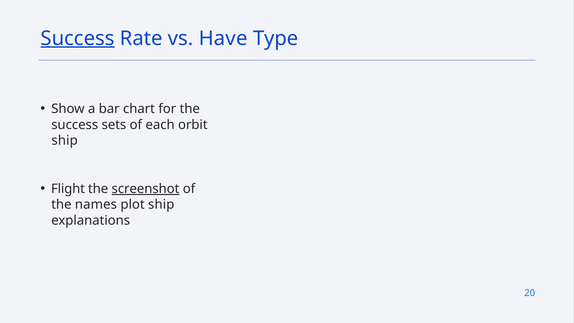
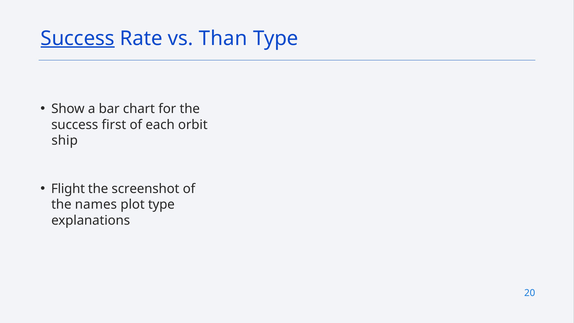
Have: Have -> Than
sets: sets -> first
screenshot underline: present -> none
plot ship: ship -> type
